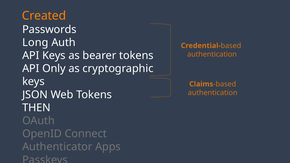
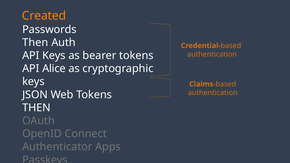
Long at (35, 43): Long -> Then
Only: Only -> Alice
